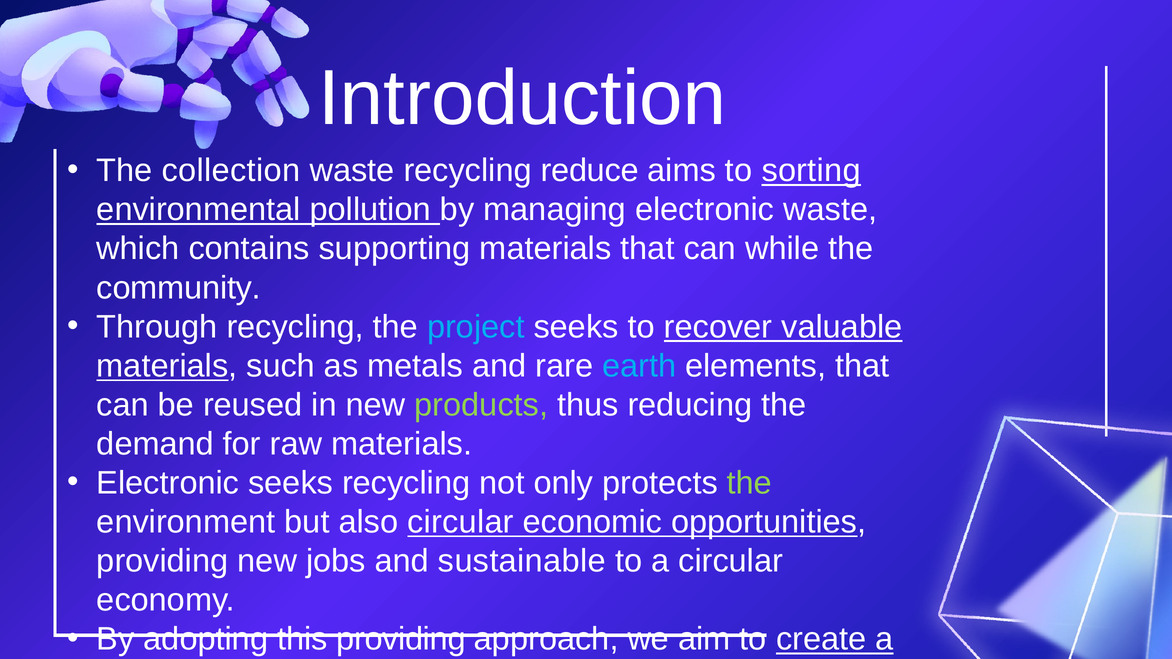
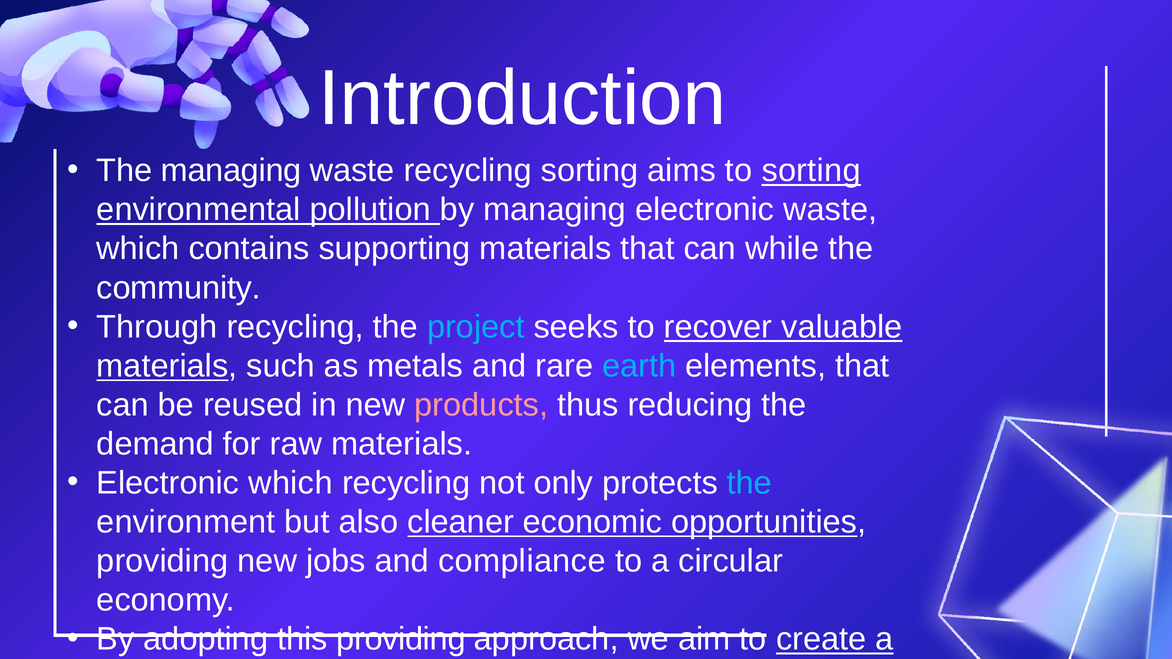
The collection: collection -> managing
recycling reduce: reduce -> sorting
products colour: light green -> pink
Electronic seeks: seeks -> which
the at (749, 483) colour: light green -> light blue
also circular: circular -> cleaner
and sustainable: sustainable -> compliance
